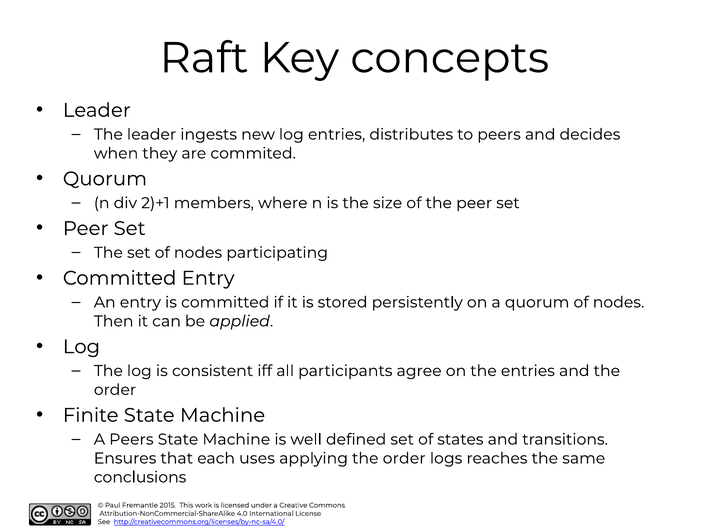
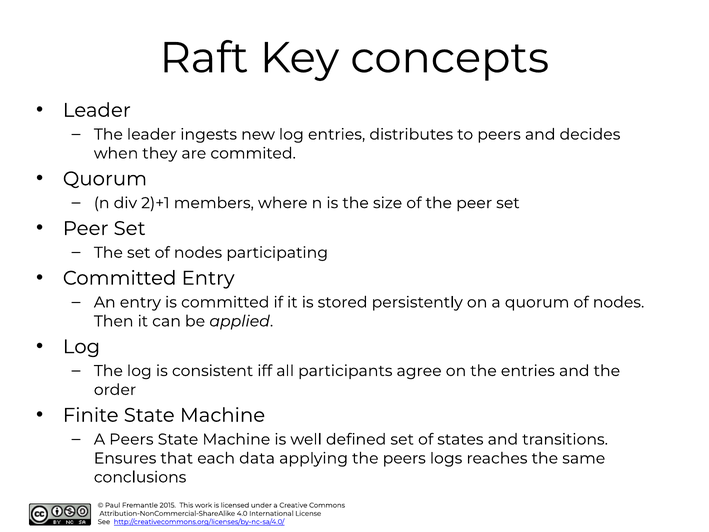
uses: uses -> data
applying the order: order -> peers
